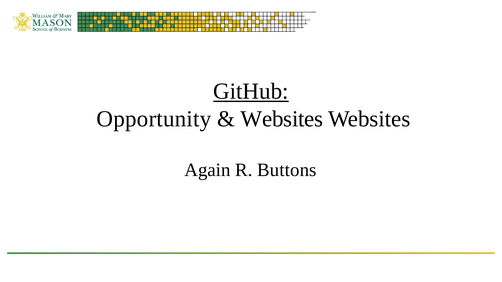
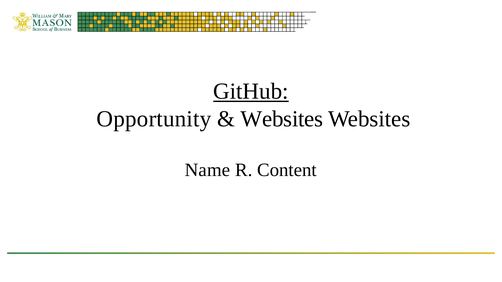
Again: Again -> Name
Buttons: Buttons -> Content
